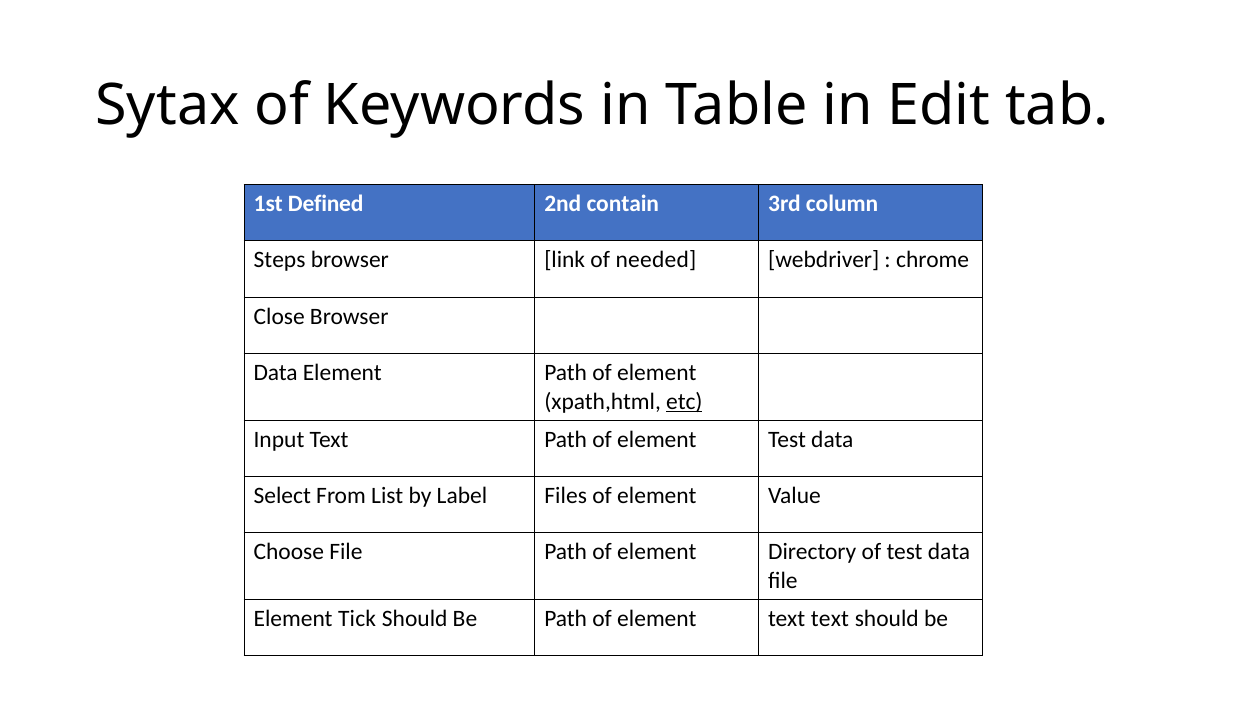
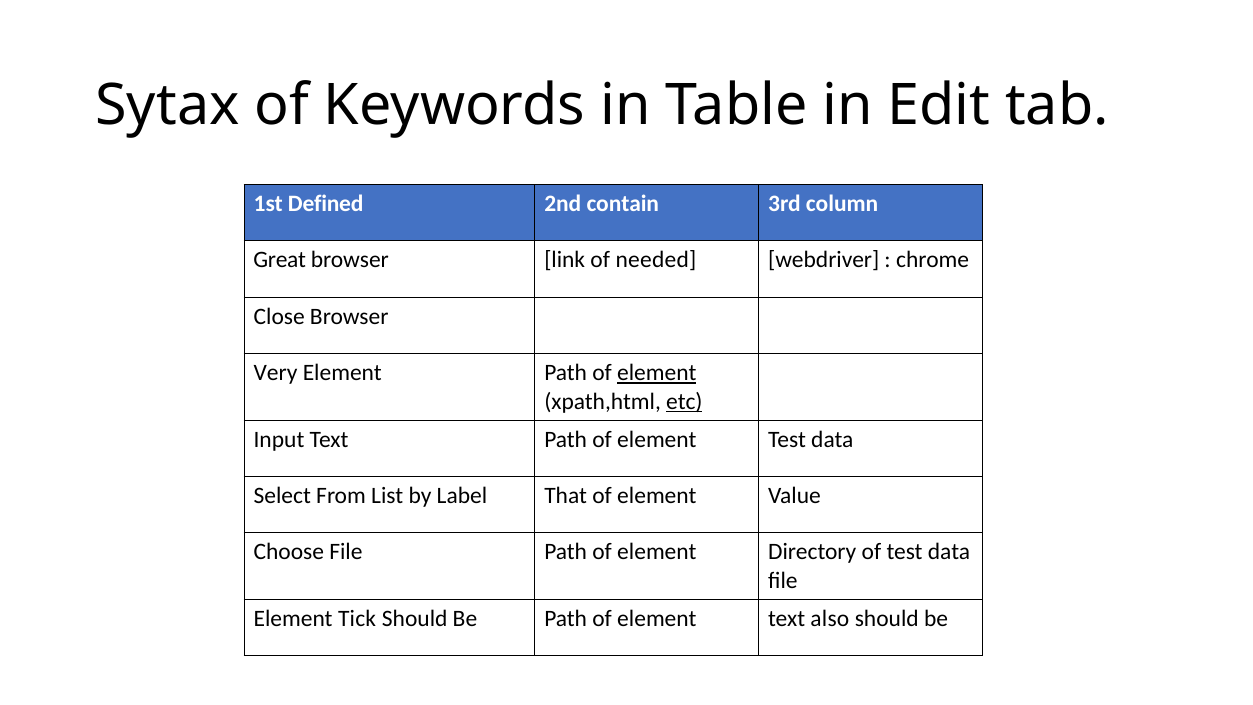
Steps: Steps -> Great
Data at (276, 373): Data -> Very
element at (657, 373) underline: none -> present
Files: Files -> That
text text: text -> also
